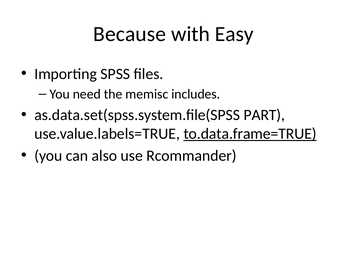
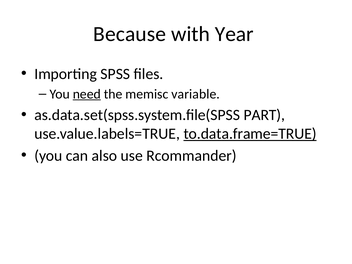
Easy: Easy -> Year
need underline: none -> present
includes: includes -> variable
